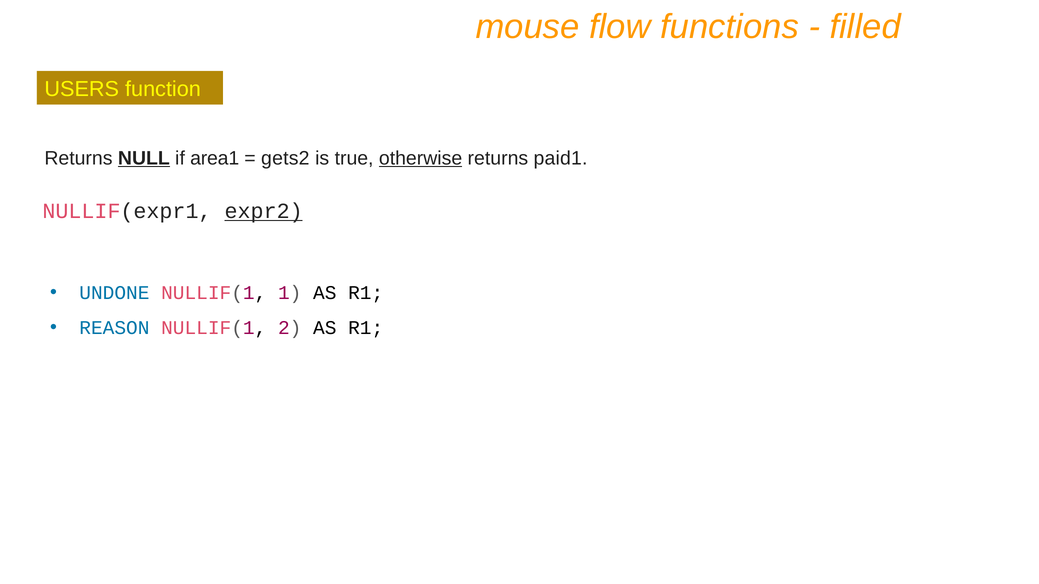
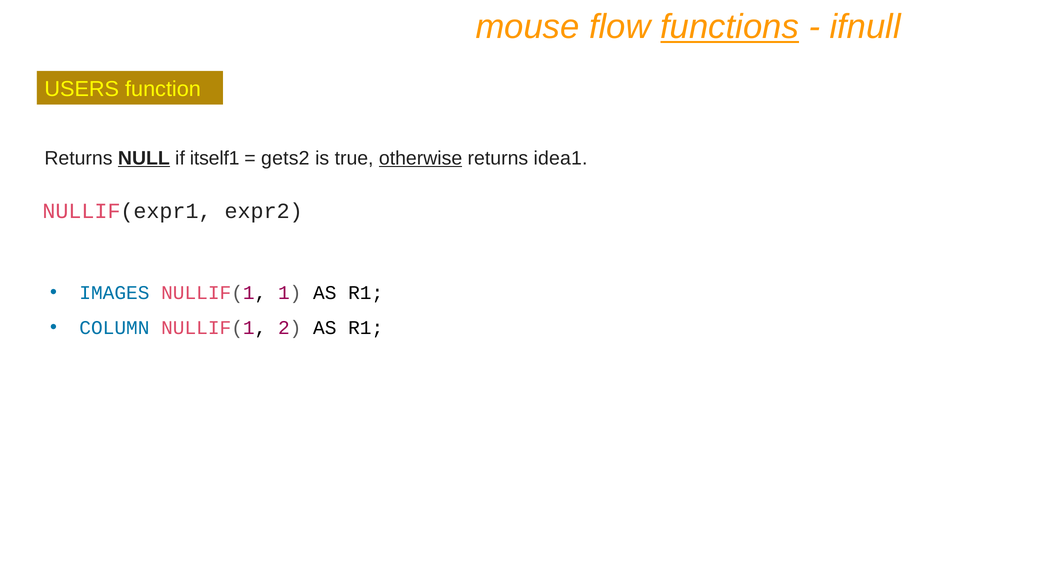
functions underline: none -> present
filled: filled -> ifnull
area1: area1 -> itself1
paid1: paid1 -> idea1
expr2 underline: present -> none
UNDONE: UNDONE -> IMAGES
REASON: REASON -> COLUMN
